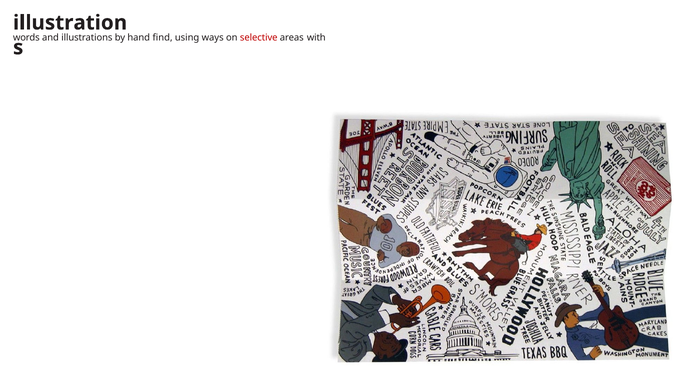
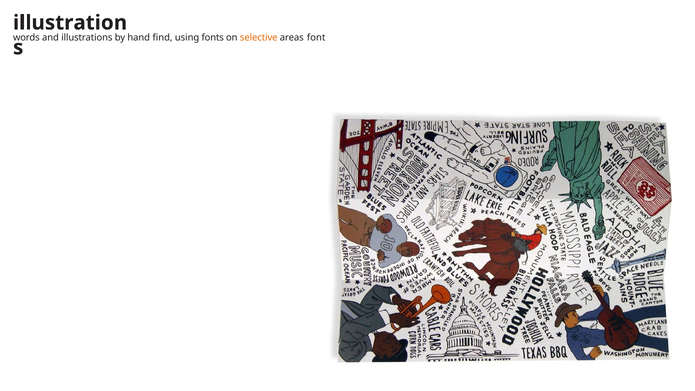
ways: ways -> fonts
selective colour: red -> orange
with: with -> font
